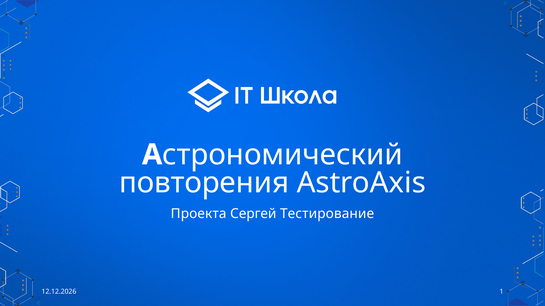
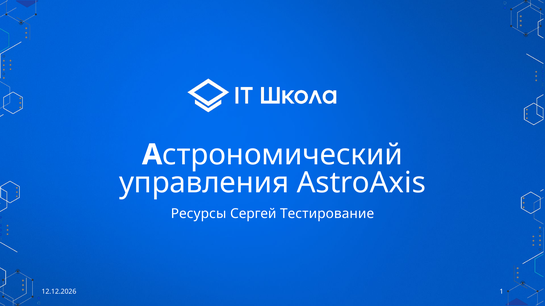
повторения: повторения -> управления
Проекта: Проекта -> Ресурсы
